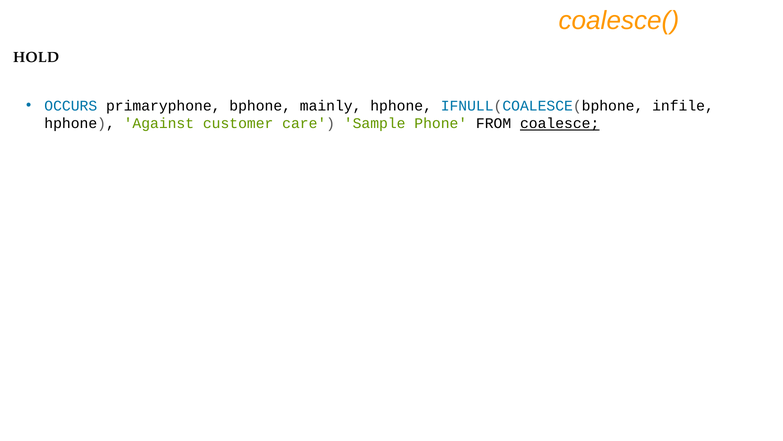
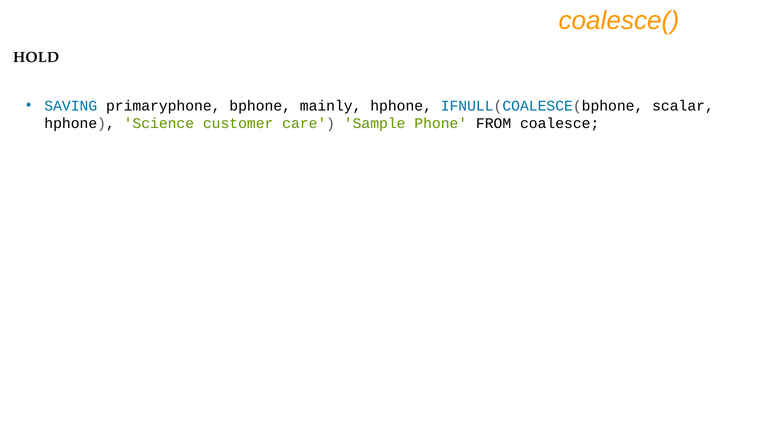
OCCURS: OCCURS -> SAVING
infile: infile -> scalar
Against: Against -> Science
coalesce underline: present -> none
